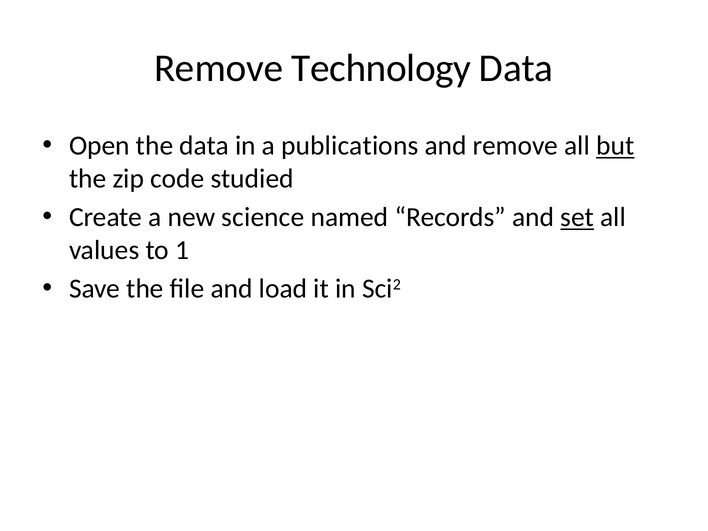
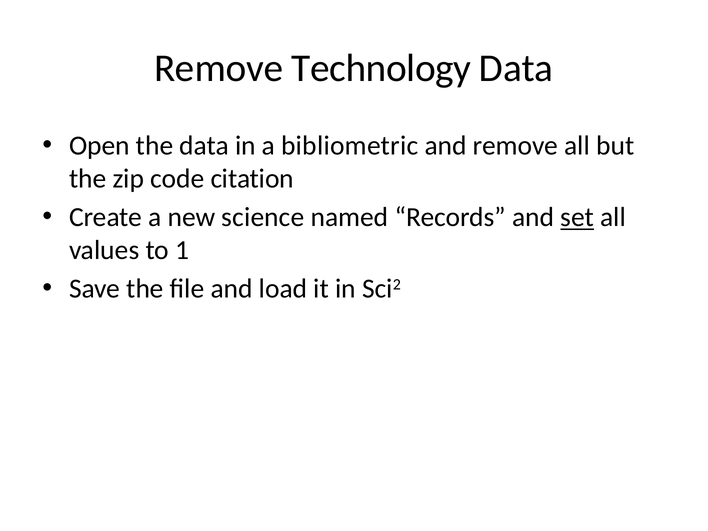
publications: publications -> bibliometric
but underline: present -> none
studied: studied -> citation
